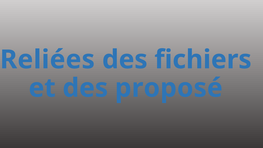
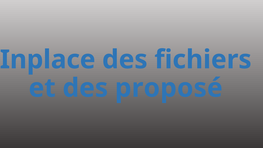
Reliées: Reliées -> Inplace
